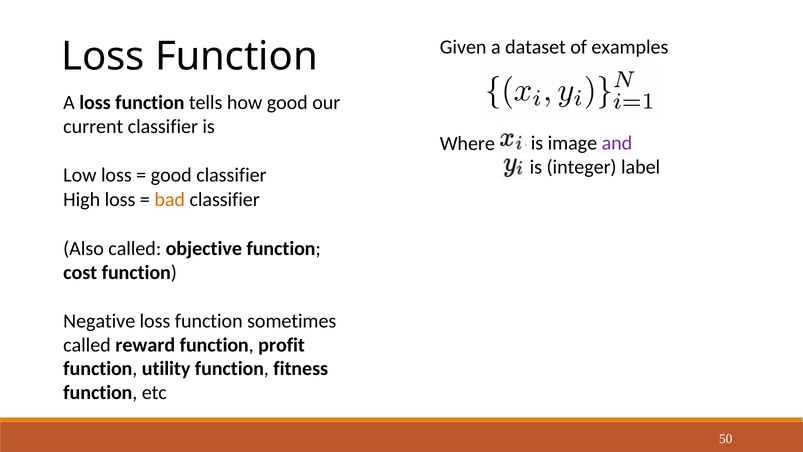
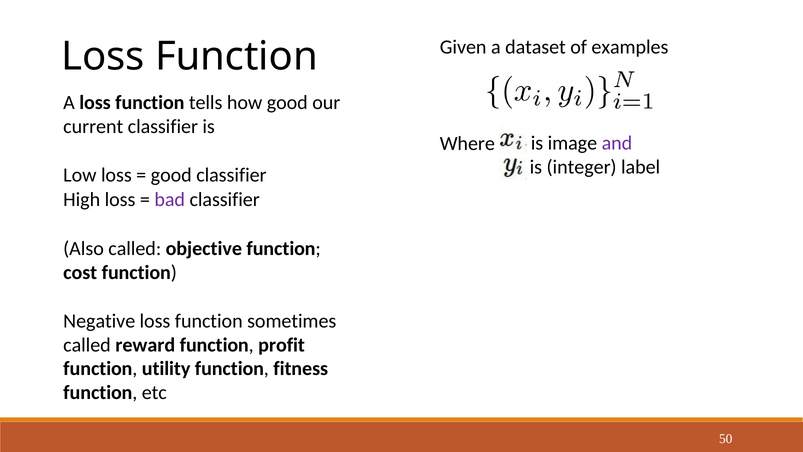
bad colour: orange -> purple
